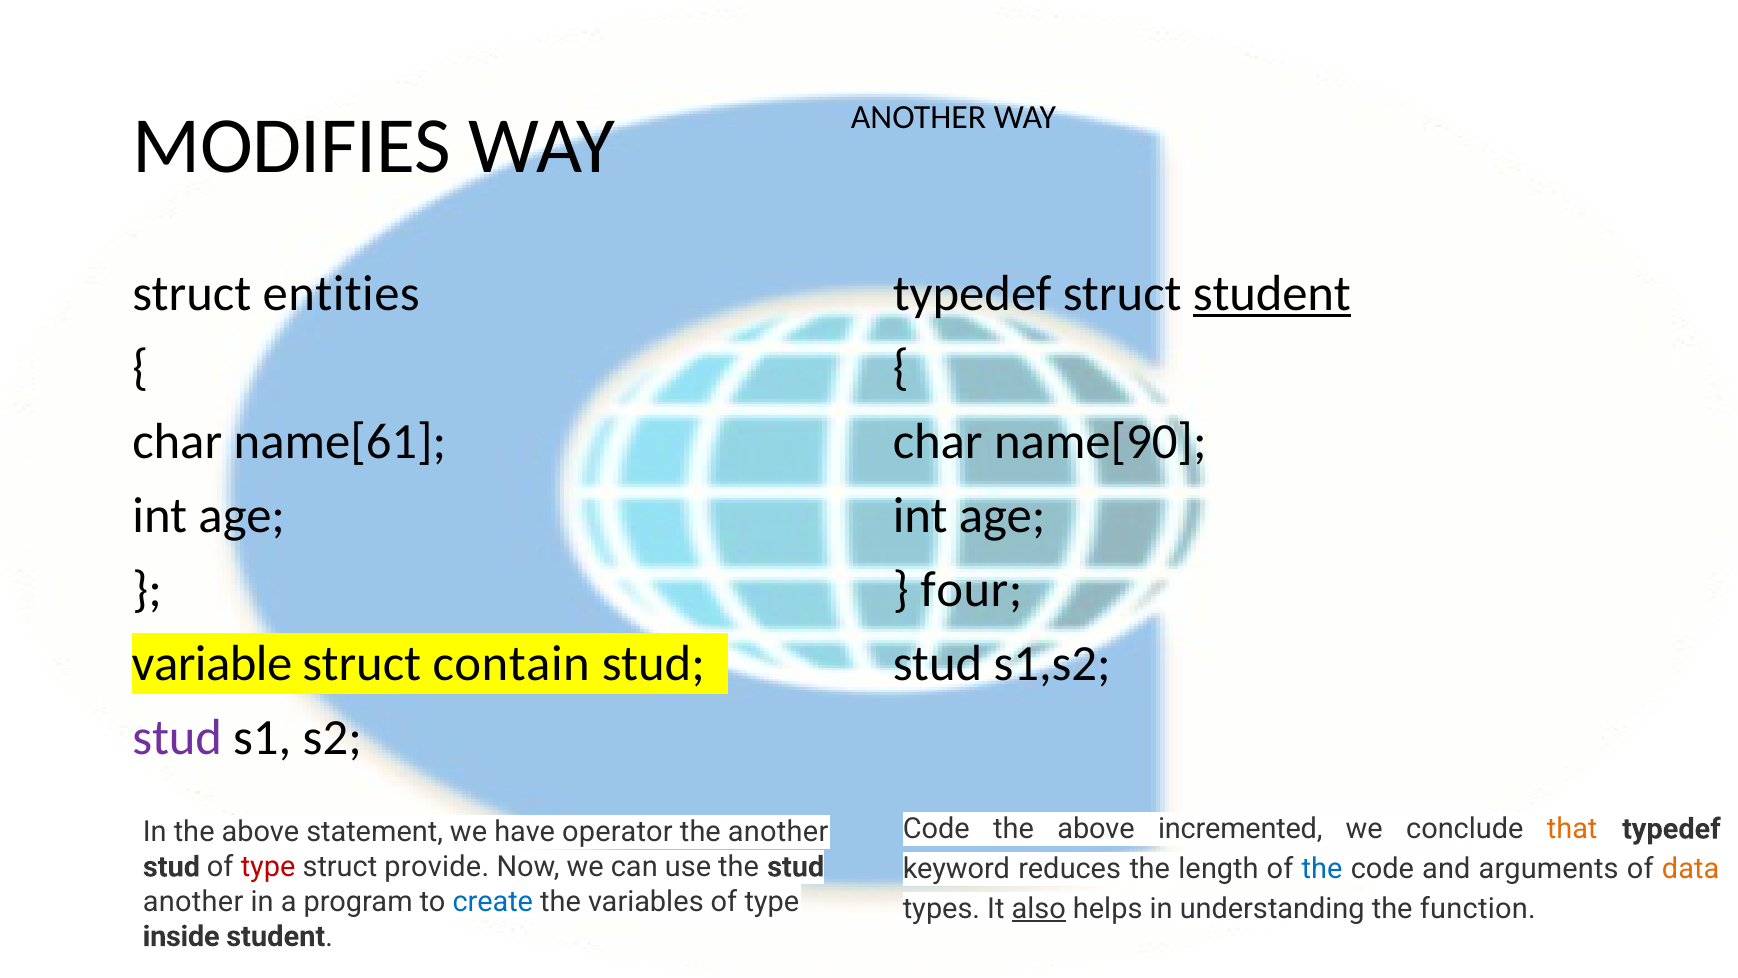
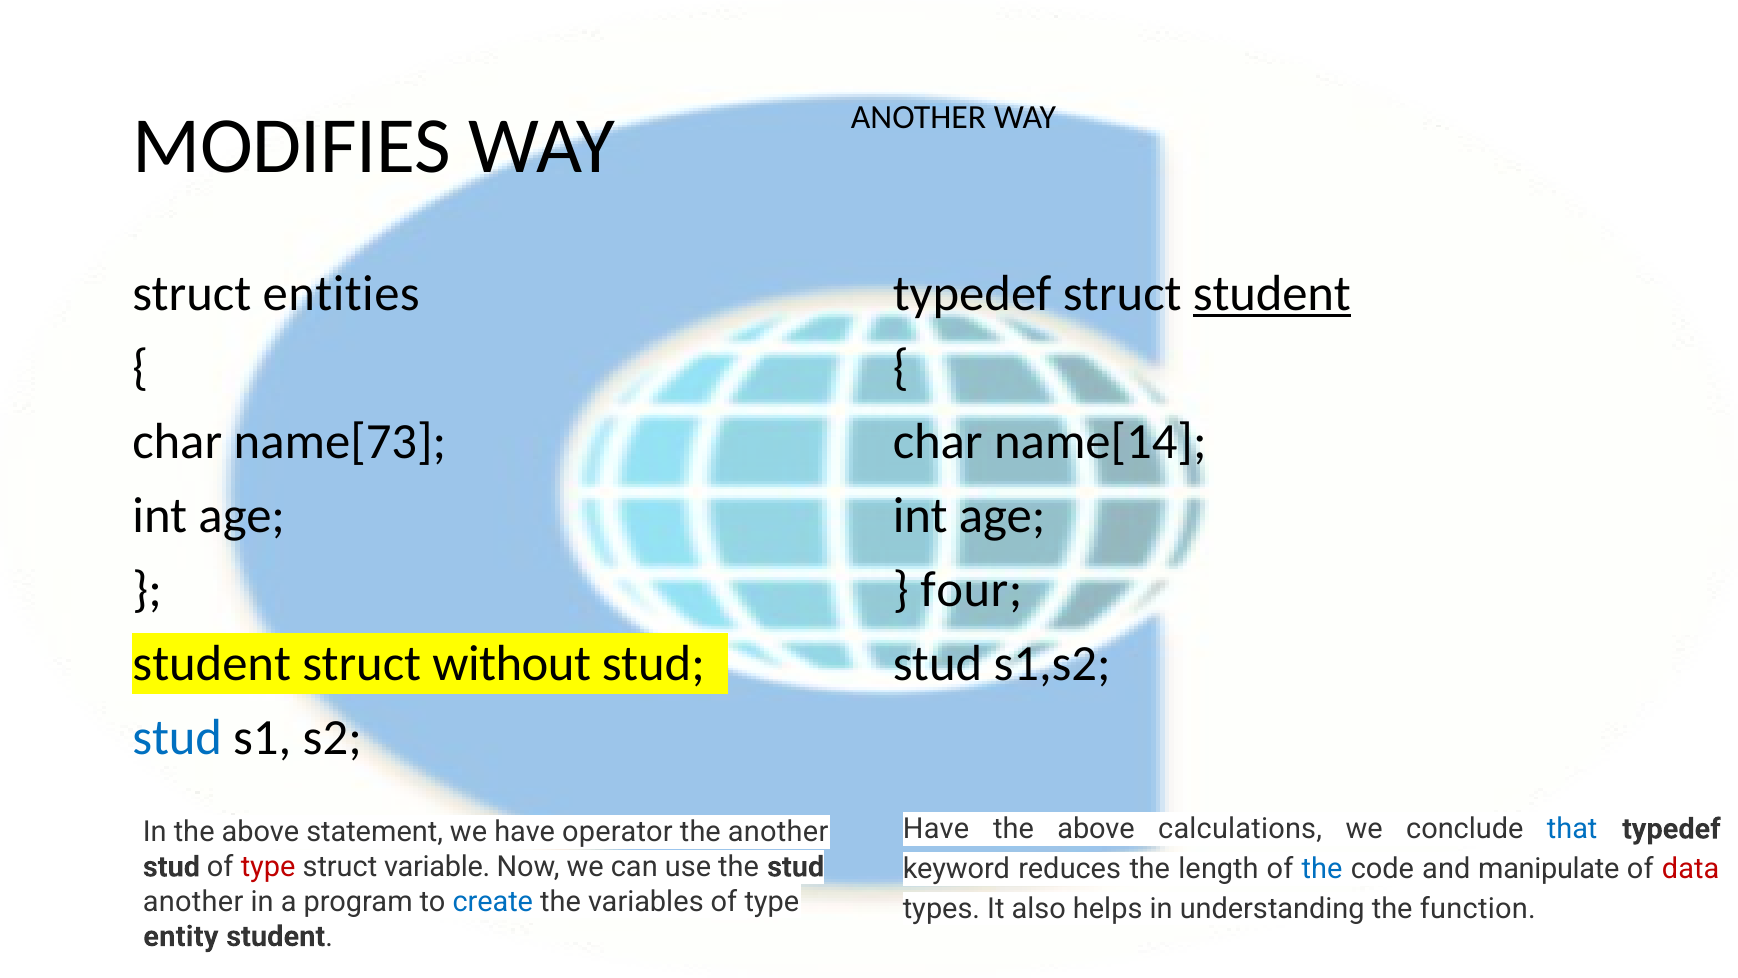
name[61: name[61 -> name[73
name[90: name[90 -> name[14
variable at (212, 664): variable -> student
contain: contain -> without
stud at (177, 738) colour: purple -> blue
Code at (936, 829): Code -> Have
incremented: incremented -> calculations
that colour: orange -> blue
provide: provide -> variable
arguments: arguments -> manipulate
data colour: orange -> red
also underline: present -> none
inside: inside -> entity
